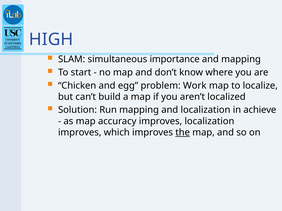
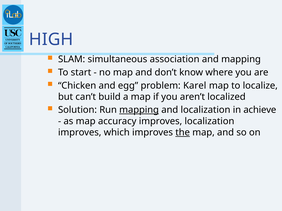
importance: importance -> association
Work: Work -> Karel
mapping at (139, 110) underline: none -> present
